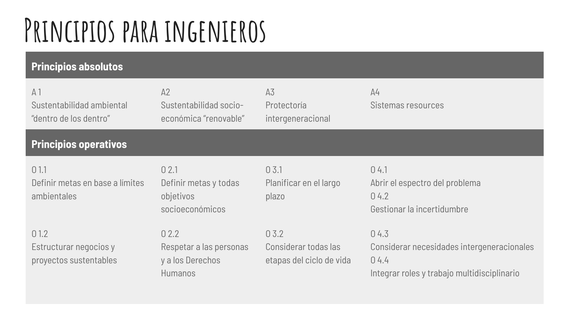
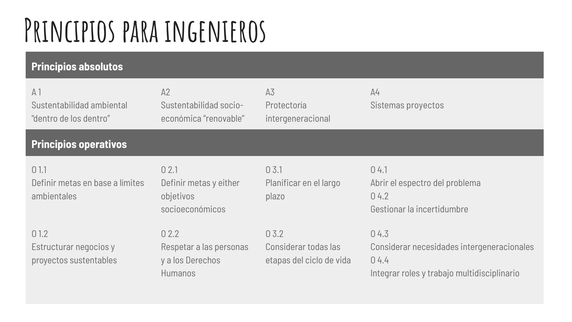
Sistemas resources: resources -> proyectos
y todas: todas -> either
